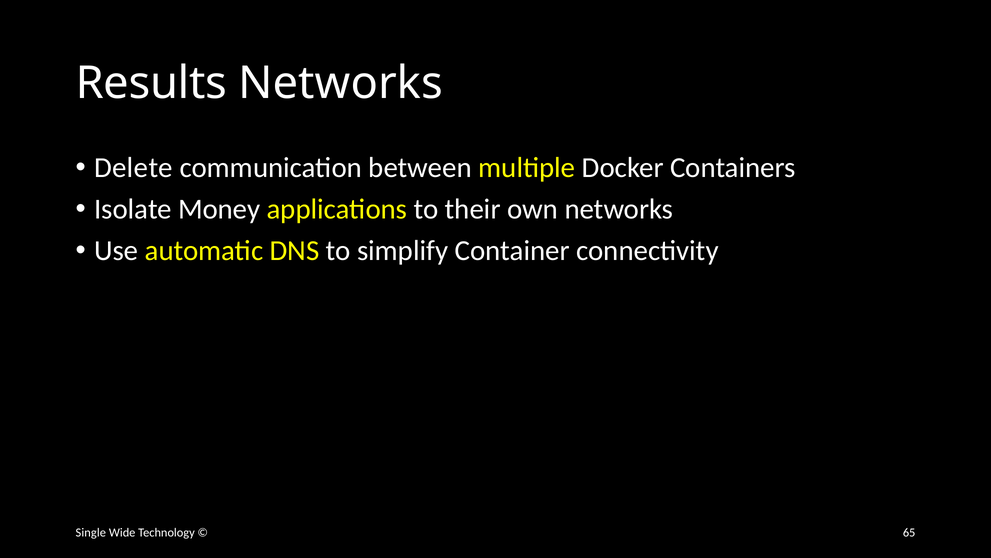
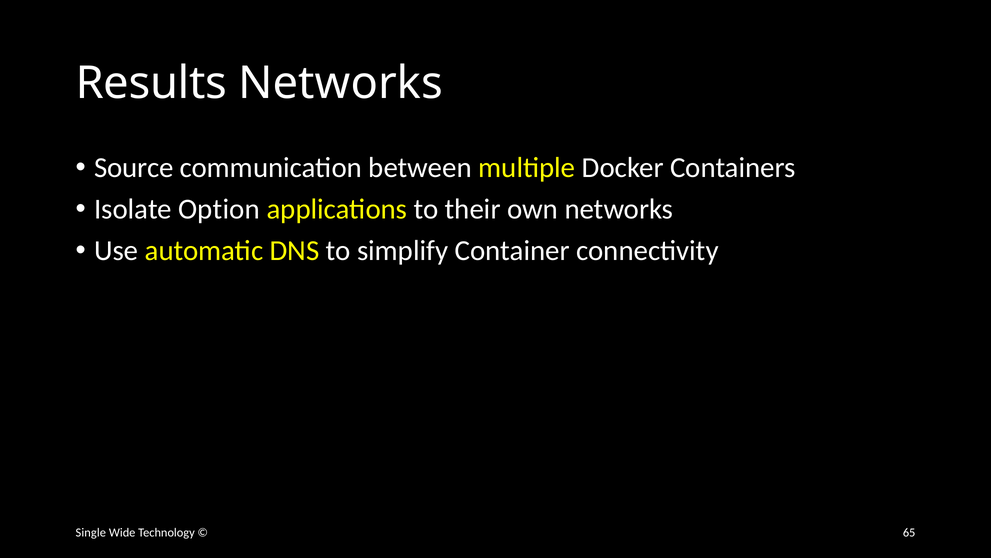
Delete: Delete -> Source
Money: Money -> Option
